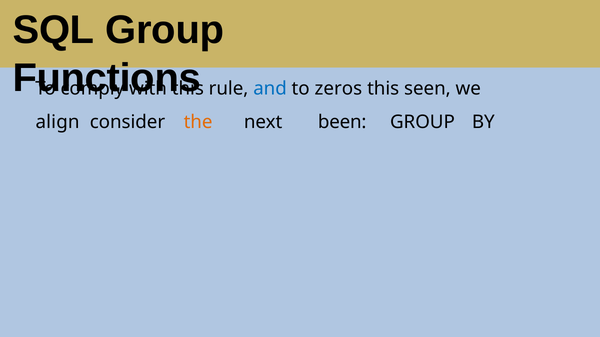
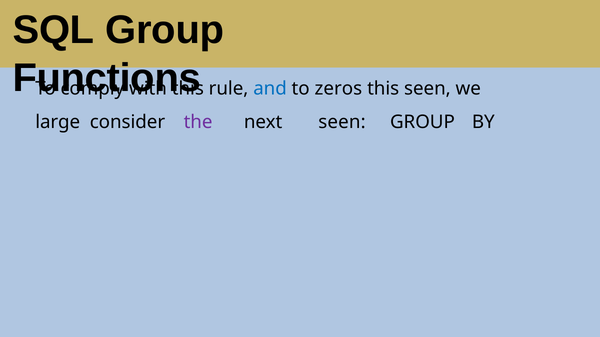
align: align -> large
the colour: orange -> purple
next been: been -> seen
